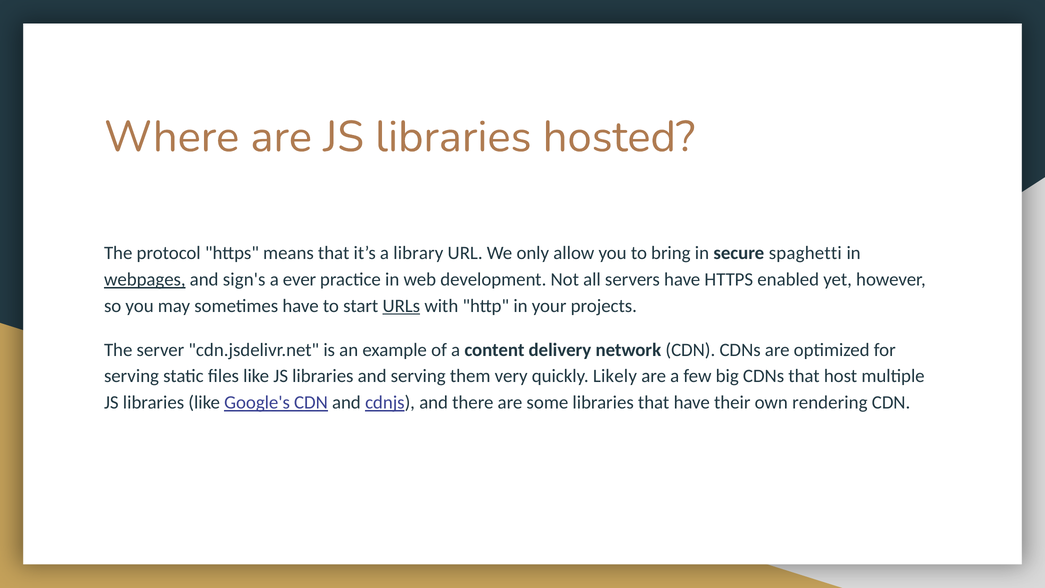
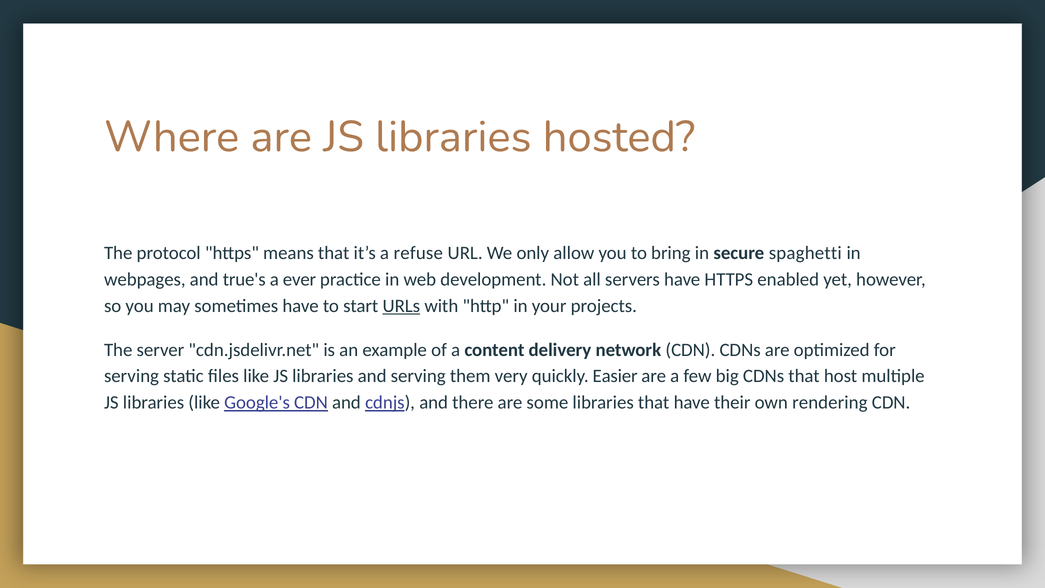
library: library -> refuse
webpages underline: present -> none
sign's: sign's -> true's
Likely: Likely -> Easier
